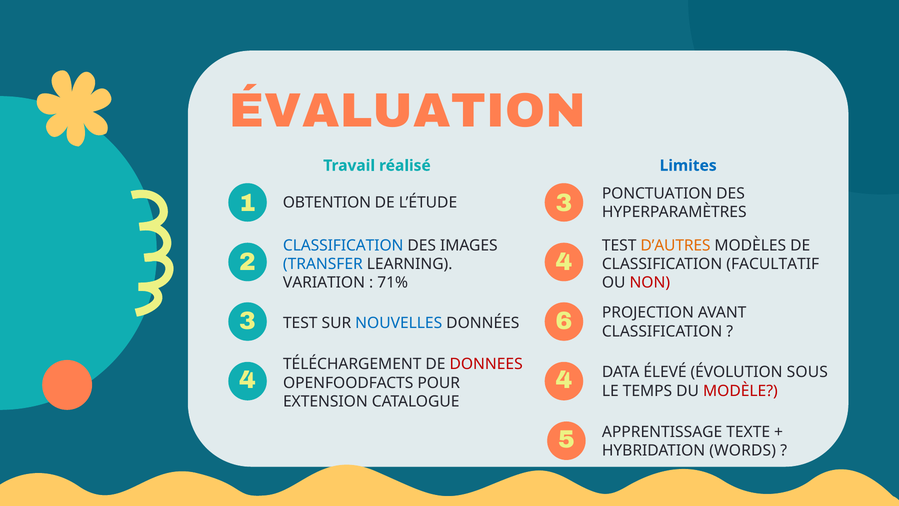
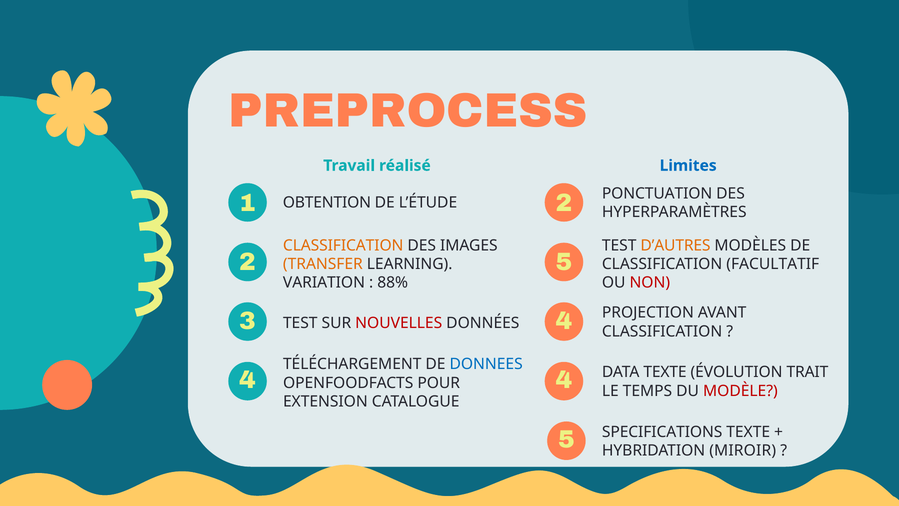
ÉVALUATION: ÉVALUATION -> PREPROCESS
1 3: 3 -> 2
CLASSIFICATION at (343, 245) colour: blue -> orange
2 4: 4 -> 5
TRANSFER colour: blue -> orange
71%: 71% -> 88%
3 6: 6 -> 4
NOUVELLES colour: blue -> red
DONNEES colour: red -> blue
DATA ÉLEVÉ: ÉLEVÉ -> TEXTE
SOUS: SOUS -> TRAIT
APPRENTISSAGE: APPRENTISSAGE -> SPECIFICATIONS
WORDS: WORDS -> MIROIR
